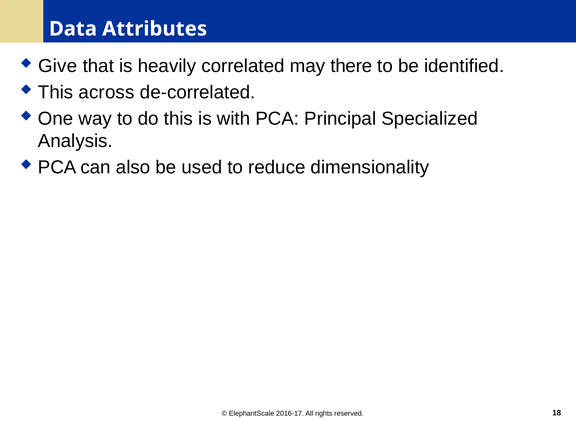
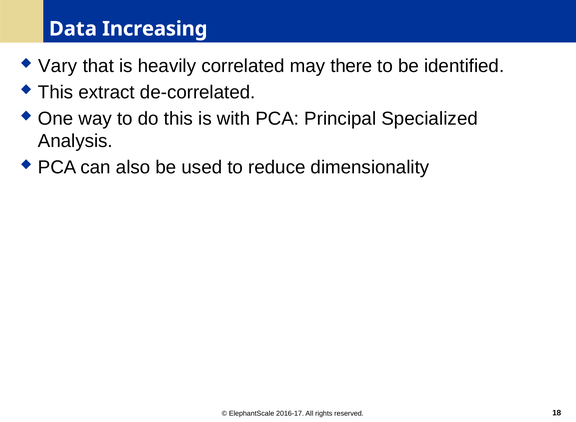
Attributes: Attributes -> Increasing
Give: Give -> Vary
across: across -> extract
